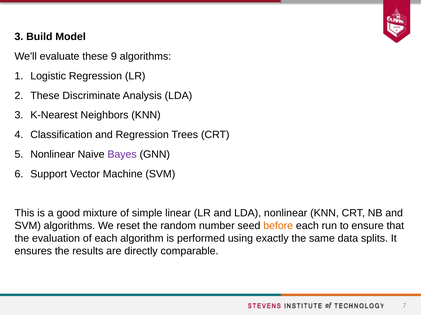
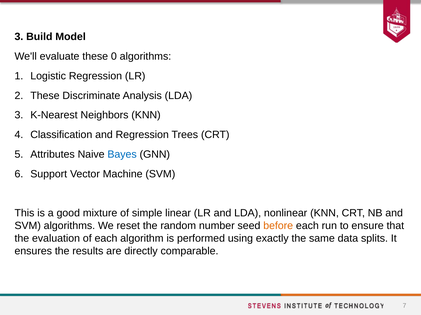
9: 9 -> 0
Nonlinear at (53, 155): Nonlinear -> Attributes
Bayes colour: purple -> blue
